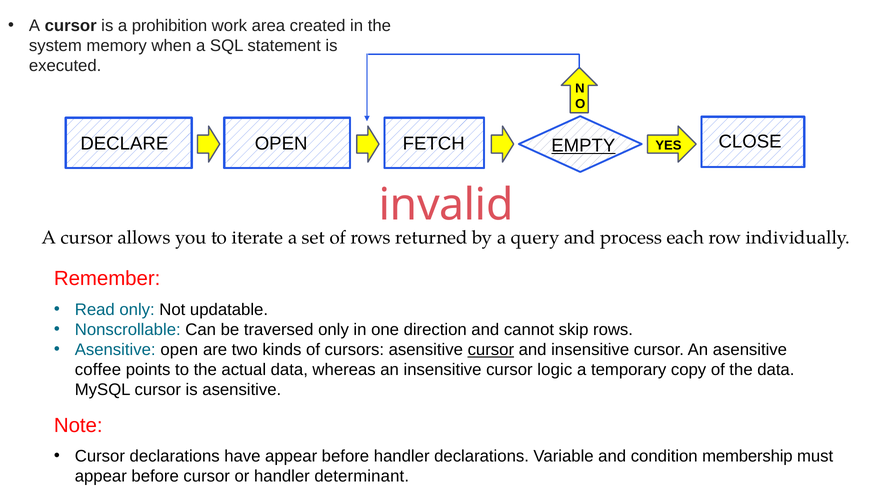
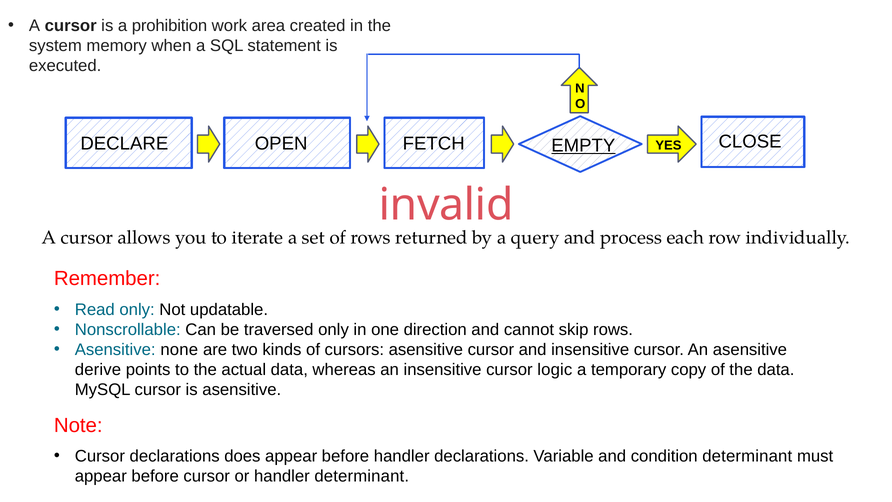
Asensitive open: open -> none
cursor at (491, 349) underline: present -> none
coffee: coffee -> derive
have: have -> does
condition membership: membership -> determinant
